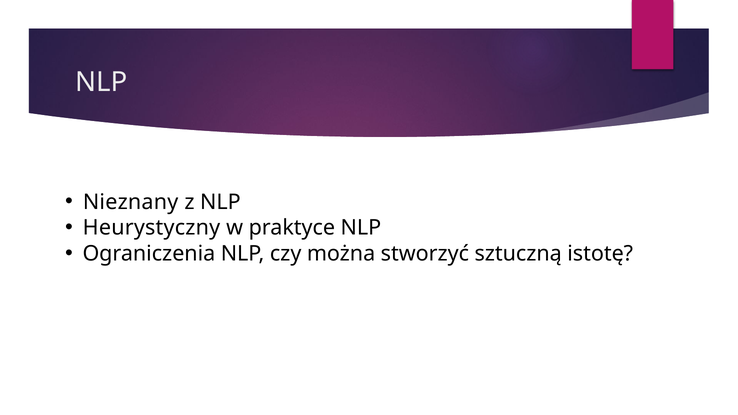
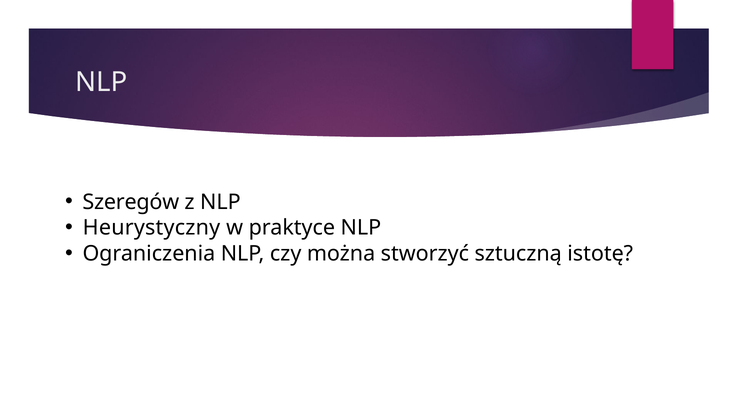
Nieznany: Nieznany -> Szeregów
